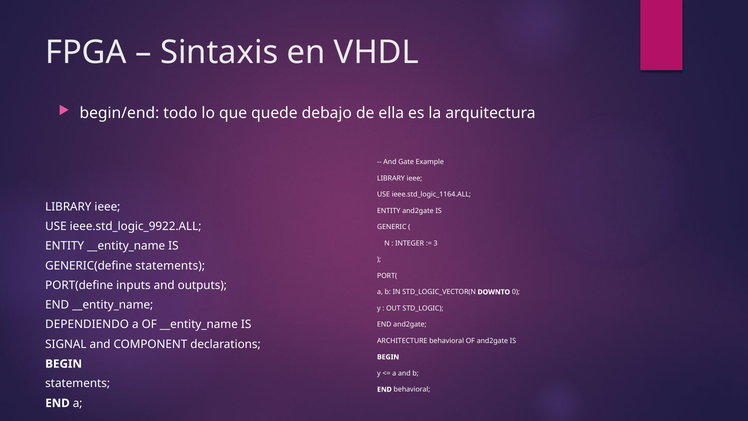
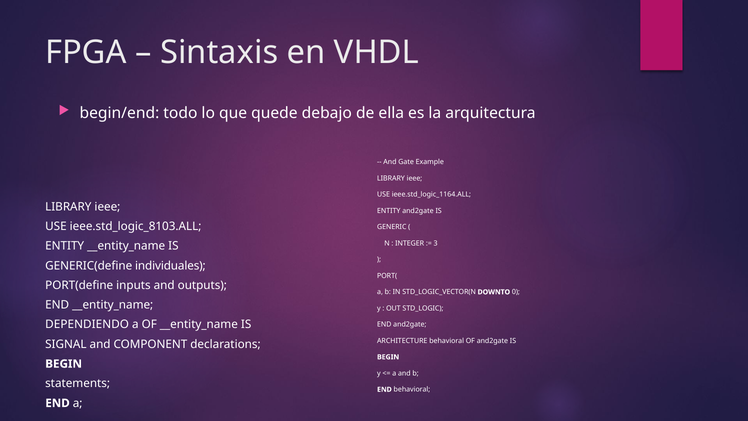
ieee.std_logic_9922.ALL: ieee.std_logic_9922.ALL -> ieee.std_logic_8103.ALL
GENERIC(define statements: statements -> individuales
